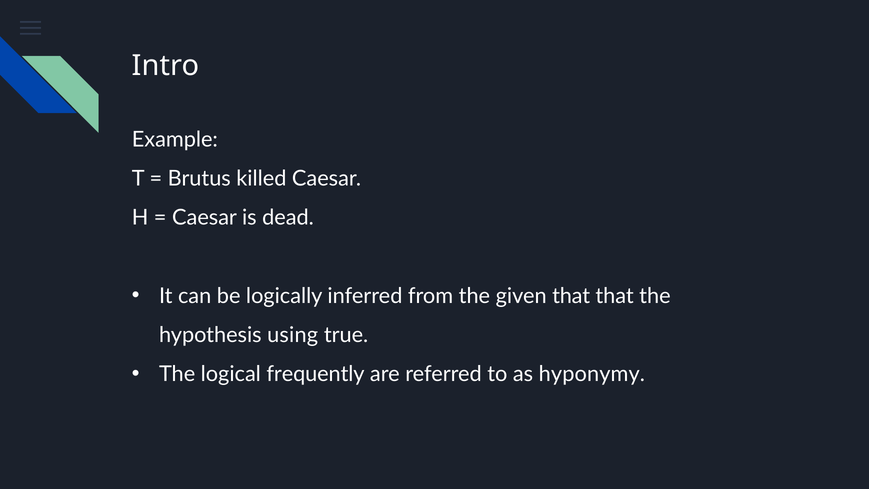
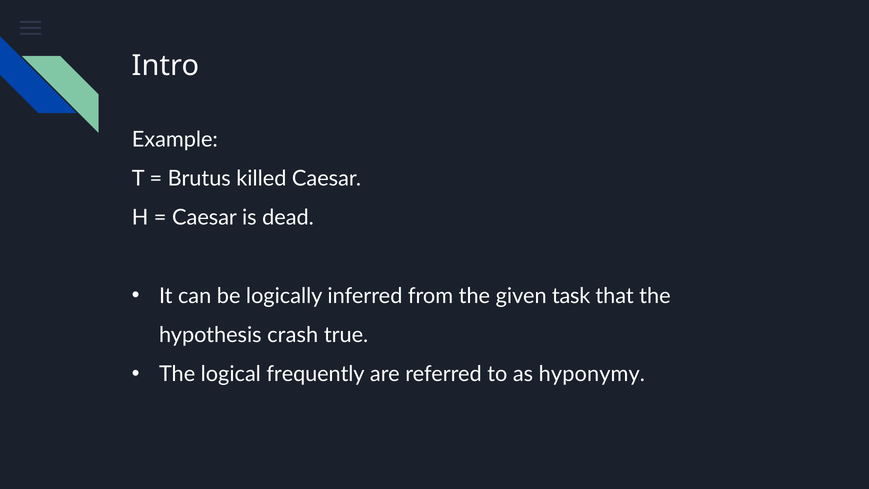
given that: that -> task
using: using -> crash
